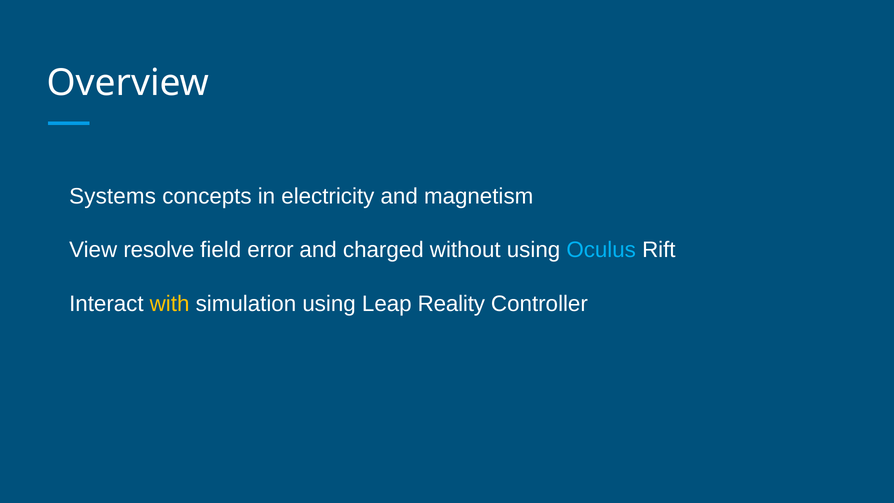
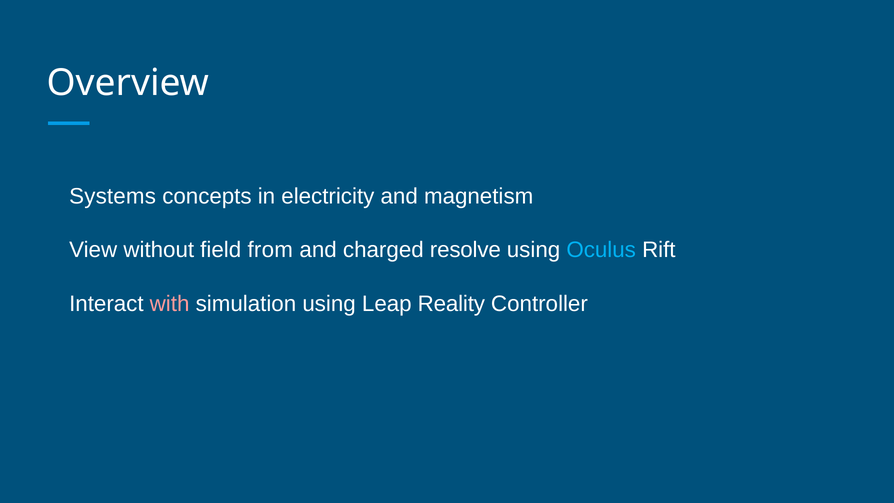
resolve: resolve -> without
error: error -> from
without: without -> resolve
with colour: yellow -> pink
